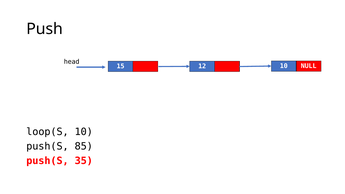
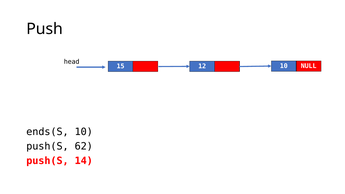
loop(S: loop(S -> ends(S
85: 85 -> 62
35: 35 -> 14
